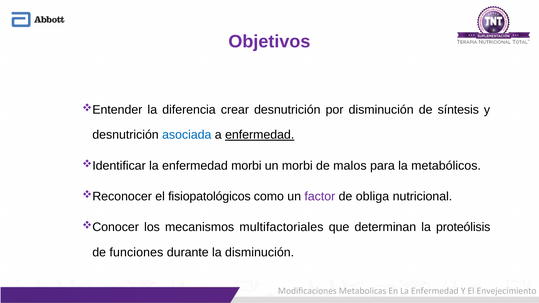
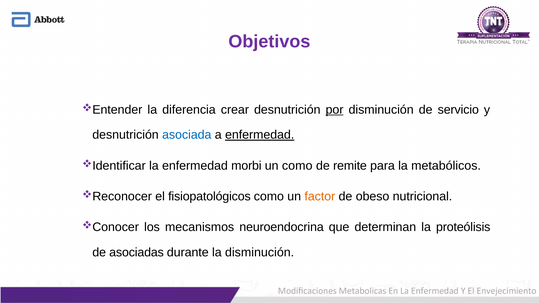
por underline: none -> present
síntesis: síntesis -> servicio
un morbi: morbi -> como
malos: malos -> remite
factor colour: purple -> orange
obliga: obliga -> obeso
multifactoriales: multifactoriales -> neuroendocrina
funciones: funciones -> asociadas
